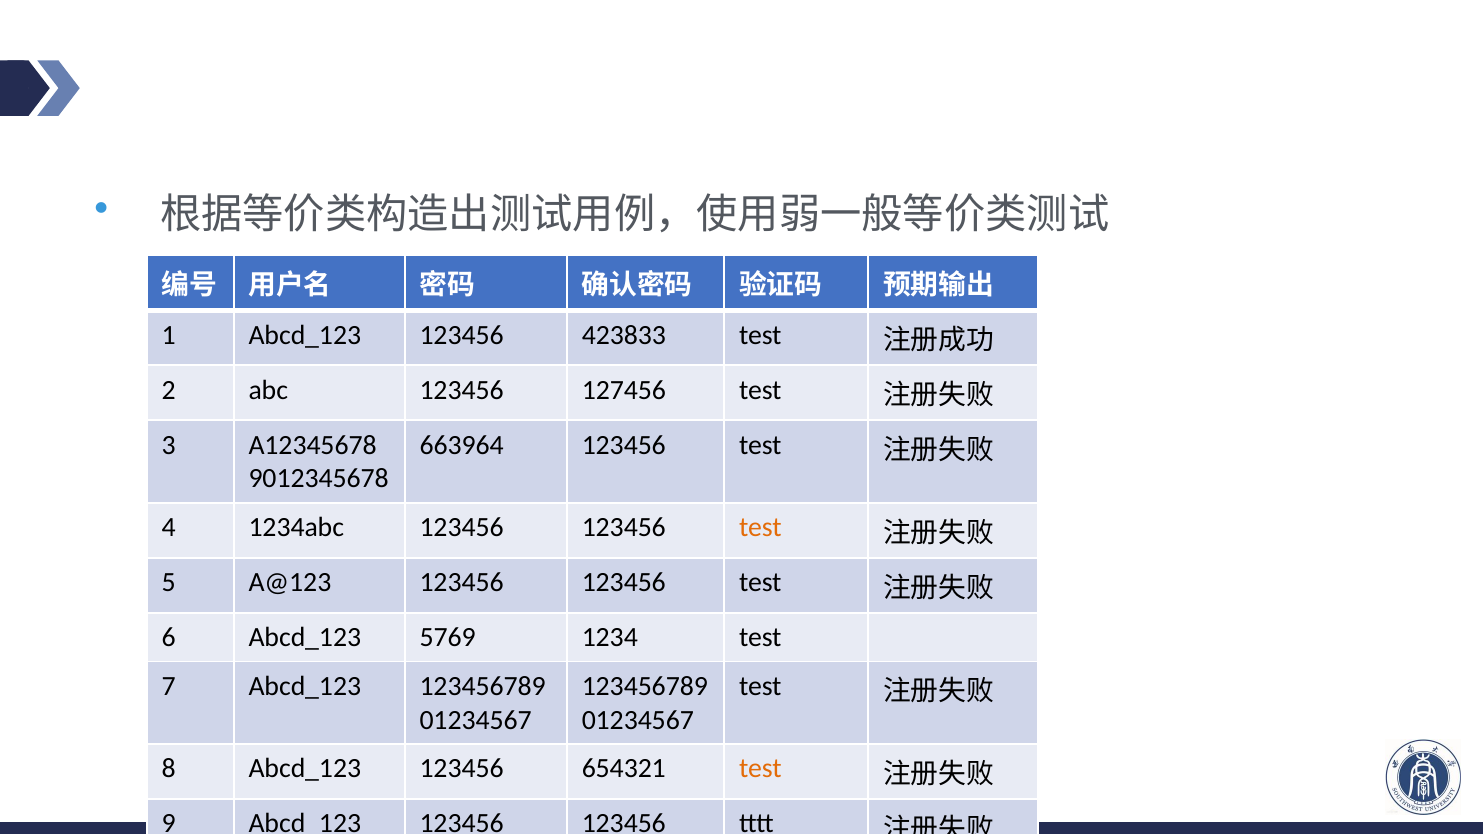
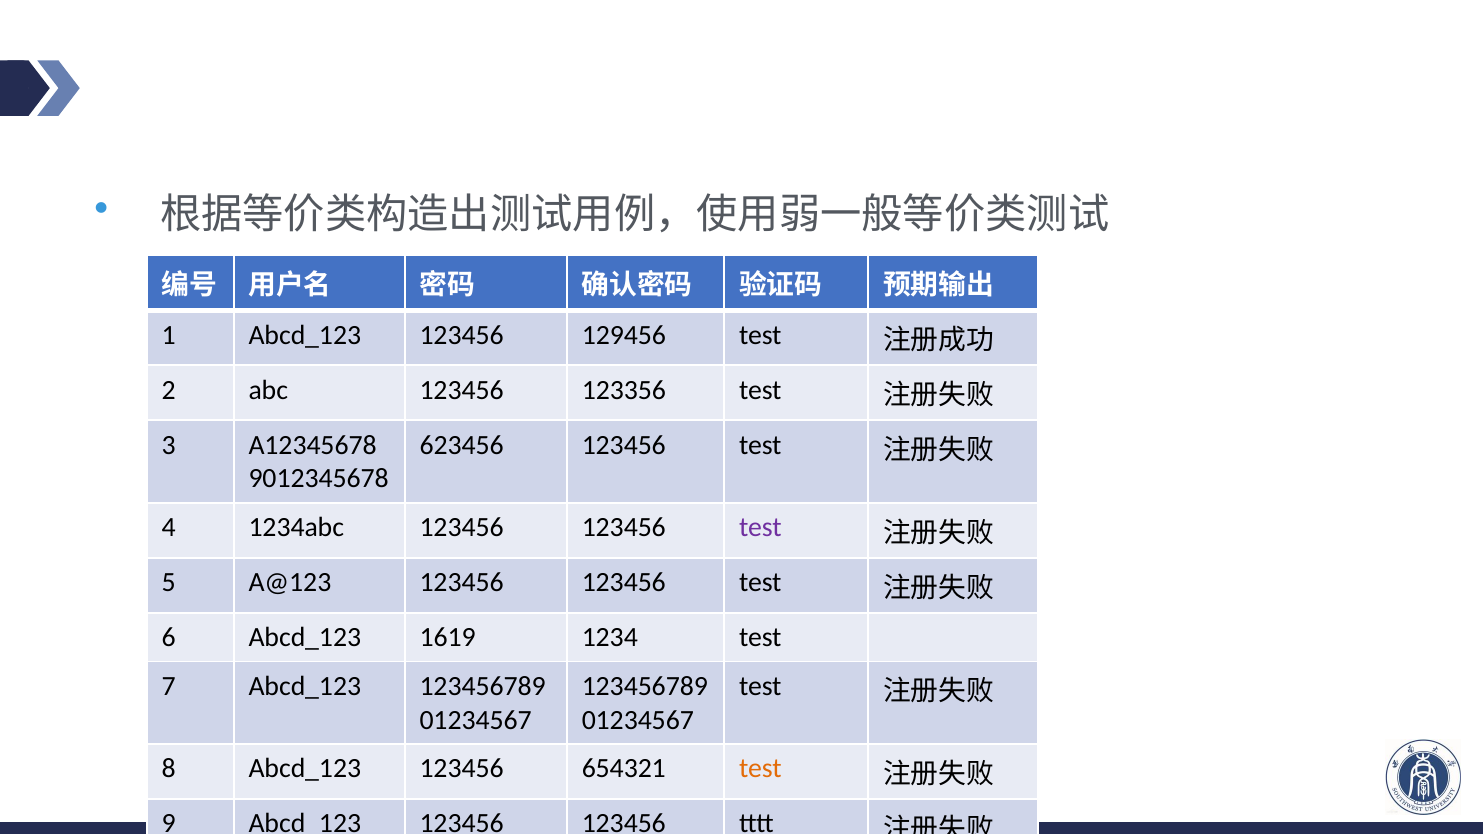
423833: 423833 -> 129456
127456: 127456 -> 123356
663964: 663964 -> 623456
test at (760, 528) colour: orange -> purple
5769: 5769 -> 1619
